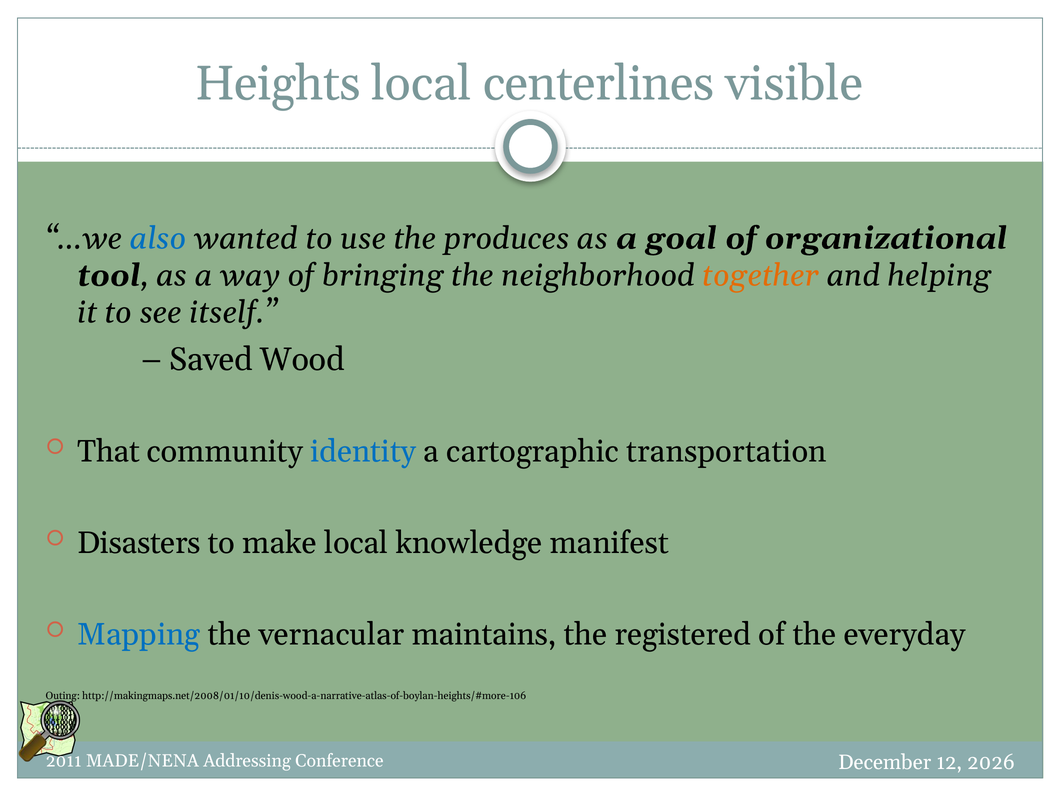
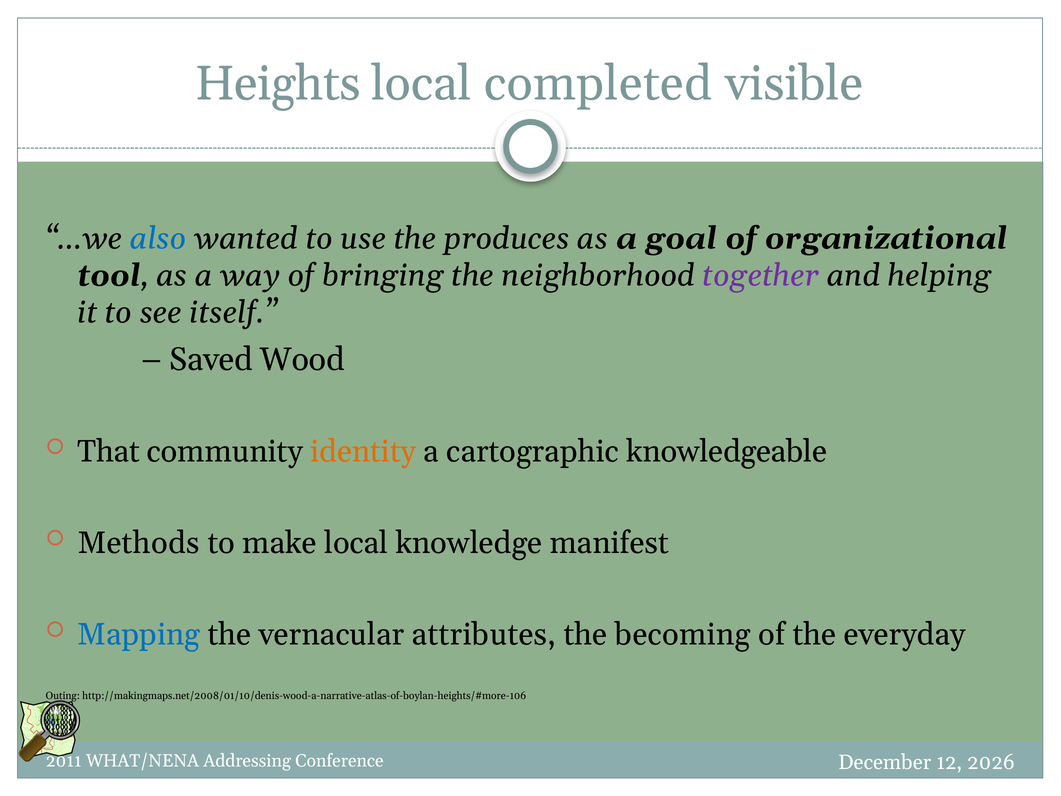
centerlines: centerlines -> completed
together colour: orange -> purple
identity colour: blue -> orange
transportation: transportation -> knowledgeable
Disasters: Disasters -> Methods
maintains: maintains -> attributes
registered: registered -> becoming
MADE/NENA: MADE/NENA -> WHAT/NENA
